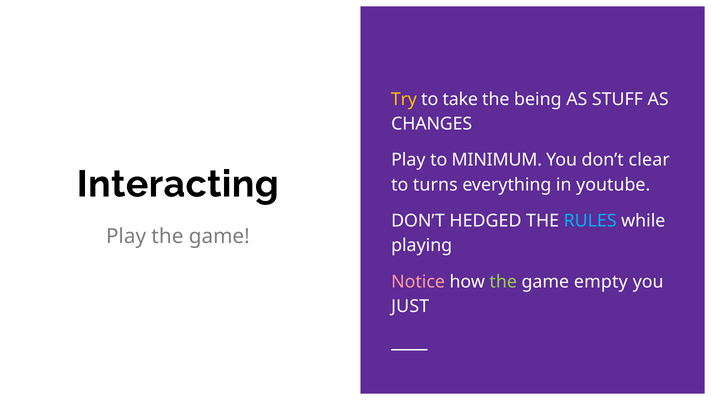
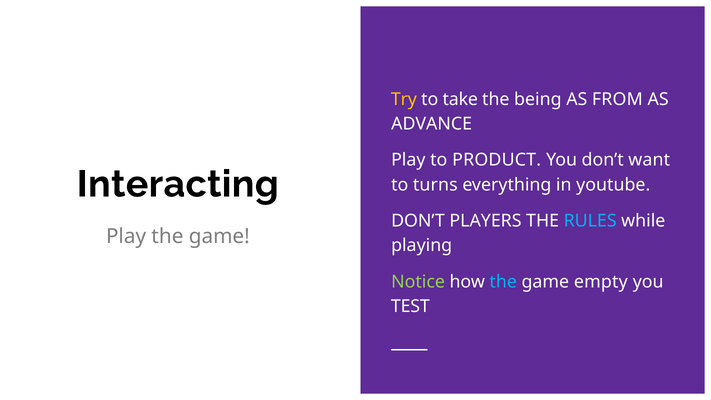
STUFF: STUFF -> FROM
CHANGES: CHANGES -> ADVANCE
MINIMUM: MINIMUM -> PRODUCT
clear: clear -> want
HEDGED: HEDGED -> PLAYERS
Notice colour: pink -> light green
the at (503, 282) colour: light green -> light blue
JUST: JUST -> TEST
